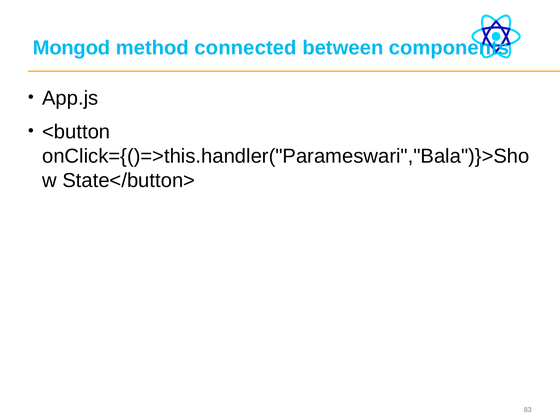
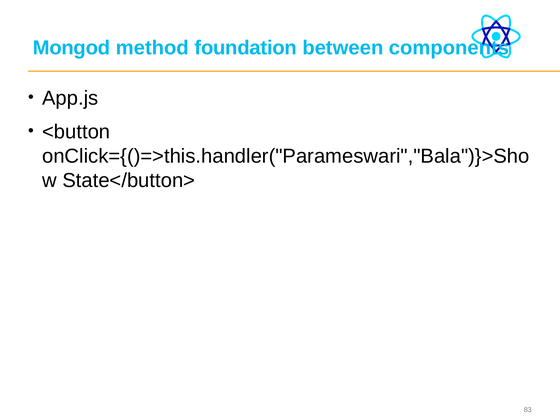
connected: connected -> foundation
